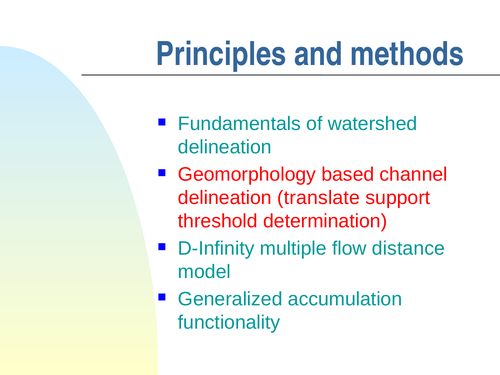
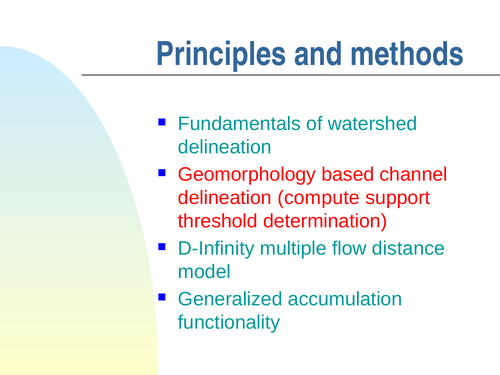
translate: translate -> compute
